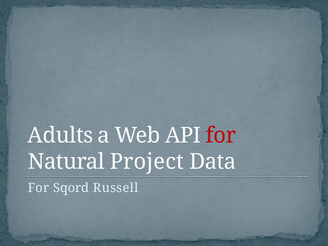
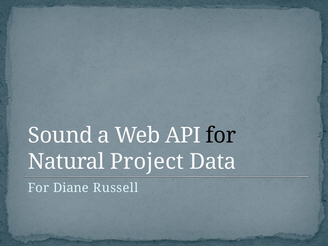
Adults: Adults -> Sound
for at (221, 135) colour: red -> black
Sqord: Sqord -> Diane
